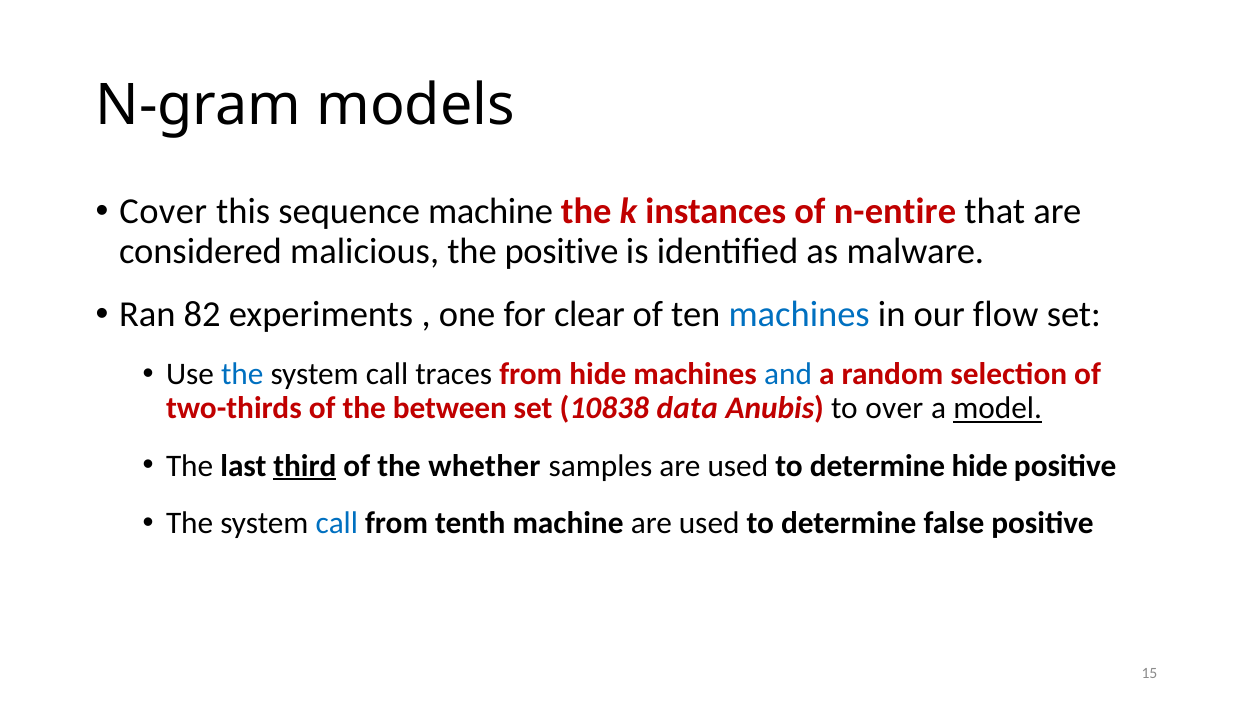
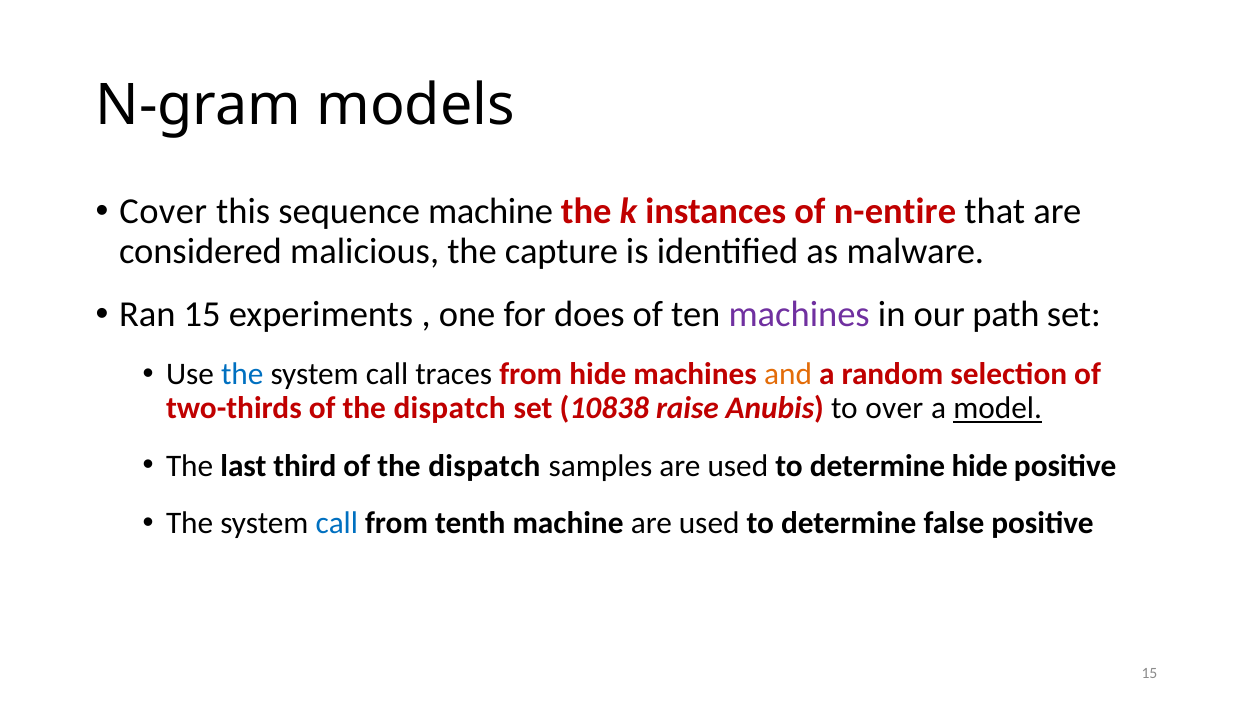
the positive: positive -> capture
Ran 82: 82 -> 15
clear: clear -> does
machines at (799, 314) colour: blue -> purple
flow: flow -> path
and colour: blue -> orange
two-thirds of the between: between -> dispatch
data: data -> raise
third underline: present -> none
whether at (484, 466): whether -> dispatch
